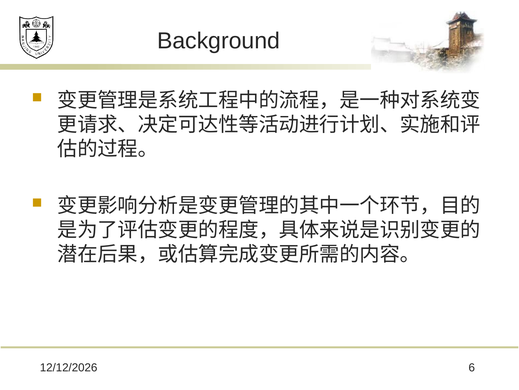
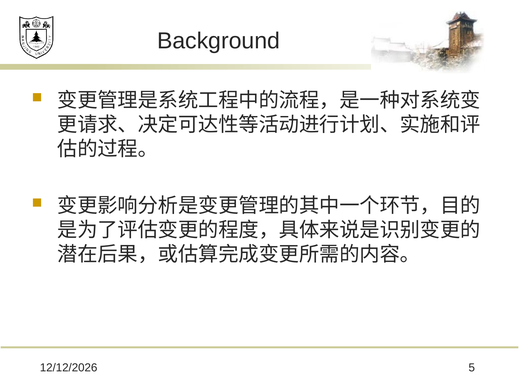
6: 6 -> 5
